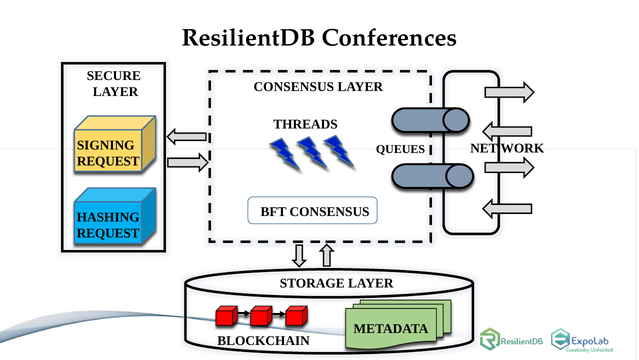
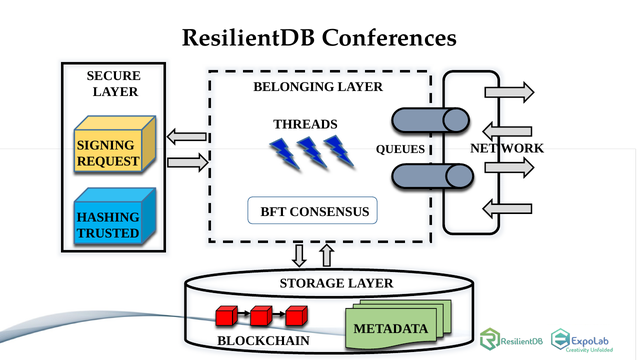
CONSENSUS at (294, 87): CONSENSUS -> BELONGING
REQUEST at (108, 233): REQUEST -> TRUSTED
